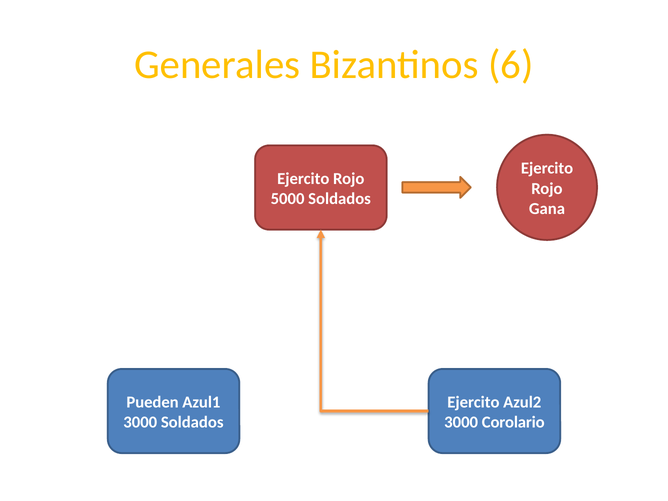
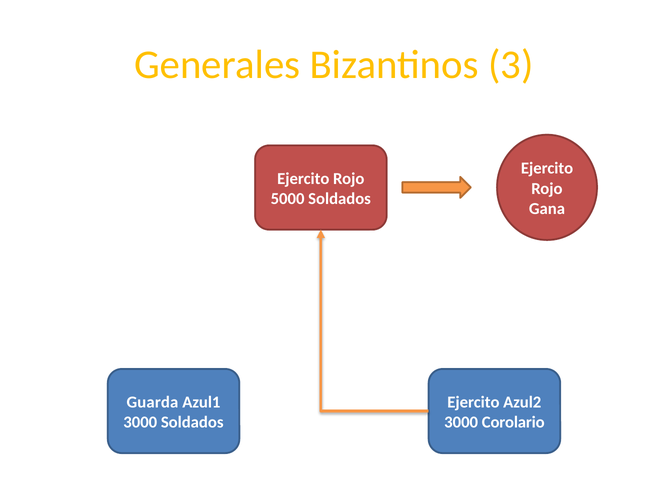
6: 6 -> 3
Pueden: Pueden -> Guarda
